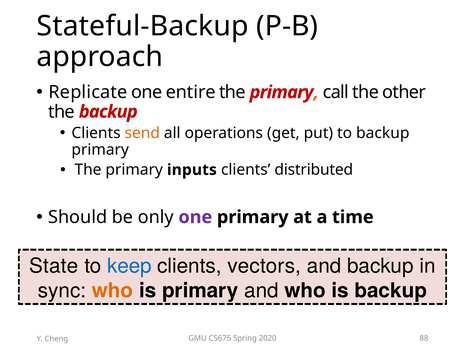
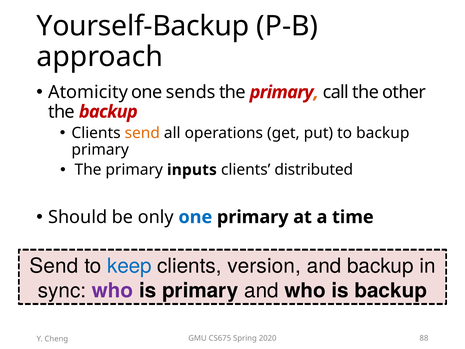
Stateful-Backup: Stateful-Backup -> Yourself-Backup
Replicate: Replicate -> Atomicity
entire: entire -> sends
one at (195, 217) colour: purple -> blue
State at (54, 266): State -> Send
vectors: vectors -> version
who at (113, 291) colour: orange -> purple
